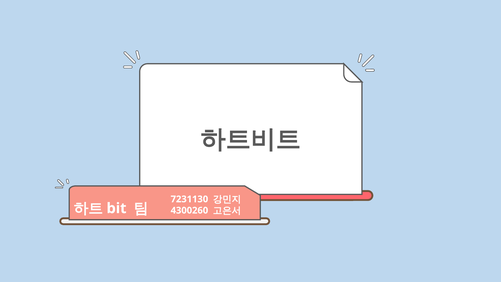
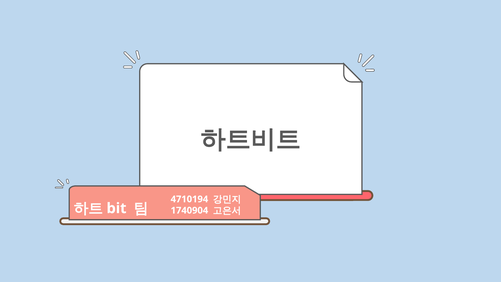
7231130: 7231130 -> 4710194
4300260: 4300260 -> 1740904
